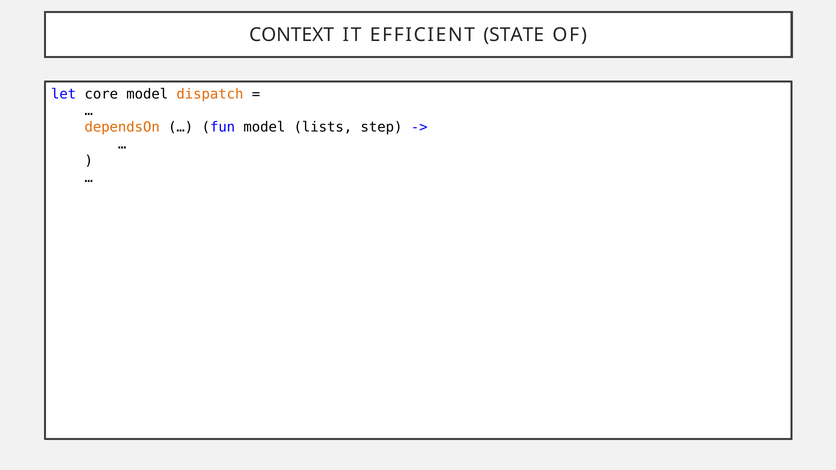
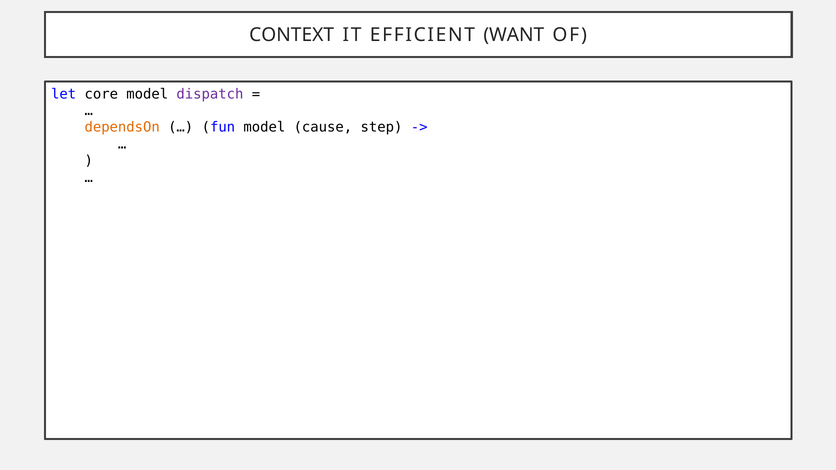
STATE: STATE -> WANT
dispatch colour: orange -> purple
lists: lists -> cause
